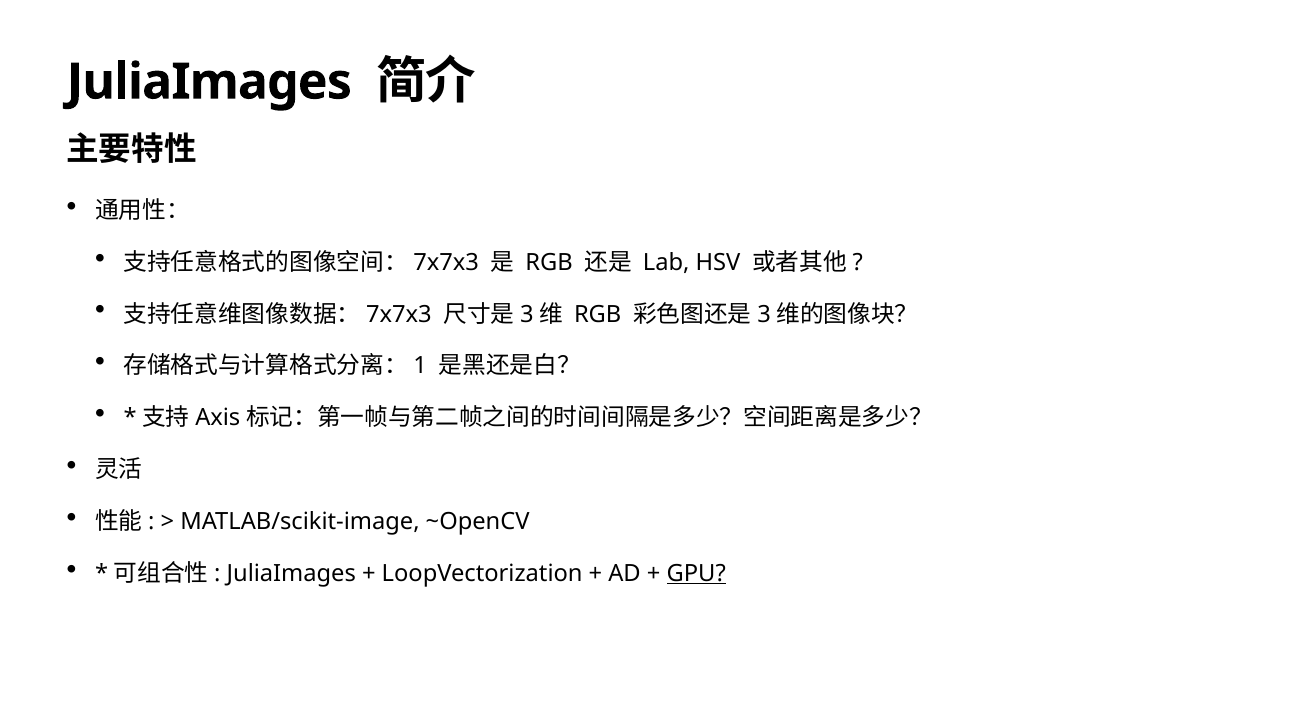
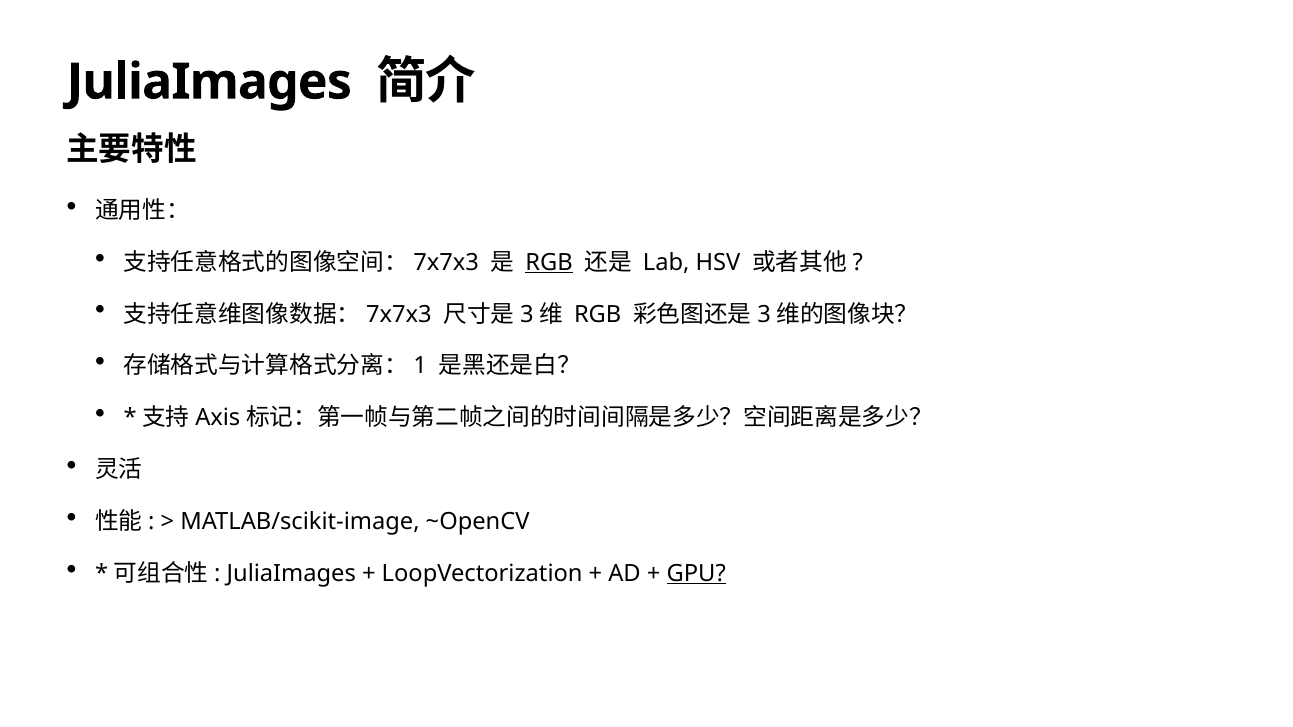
RGB at (549, 263) underline: none -> present
